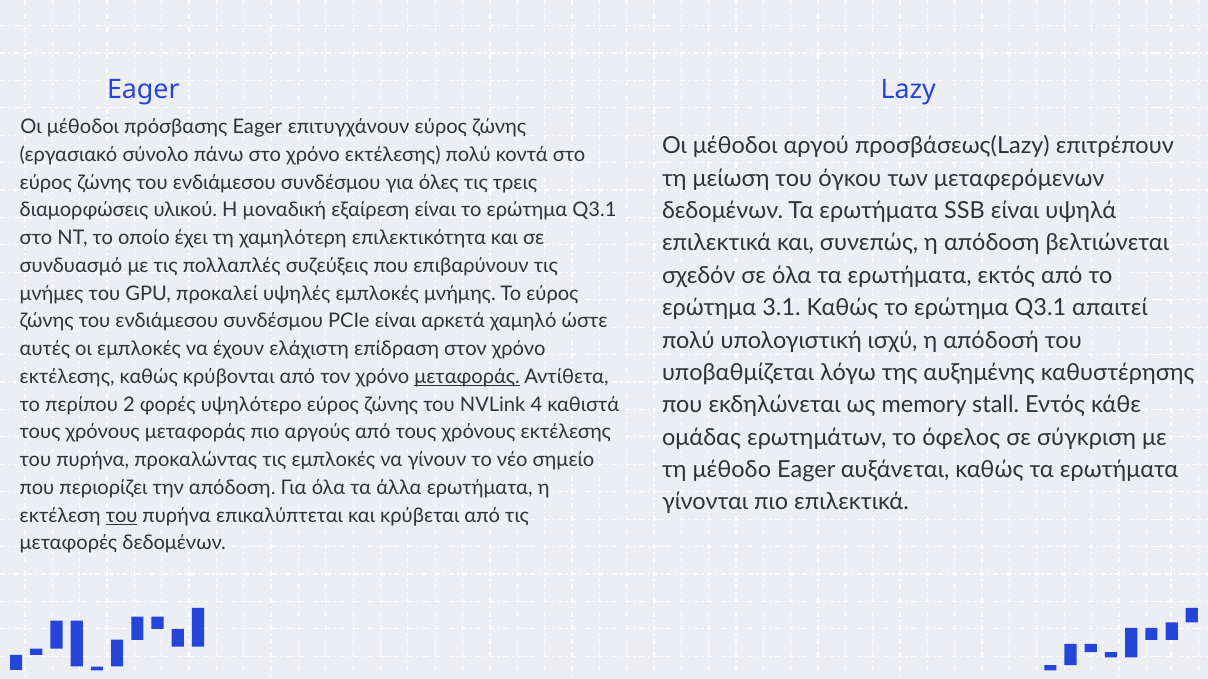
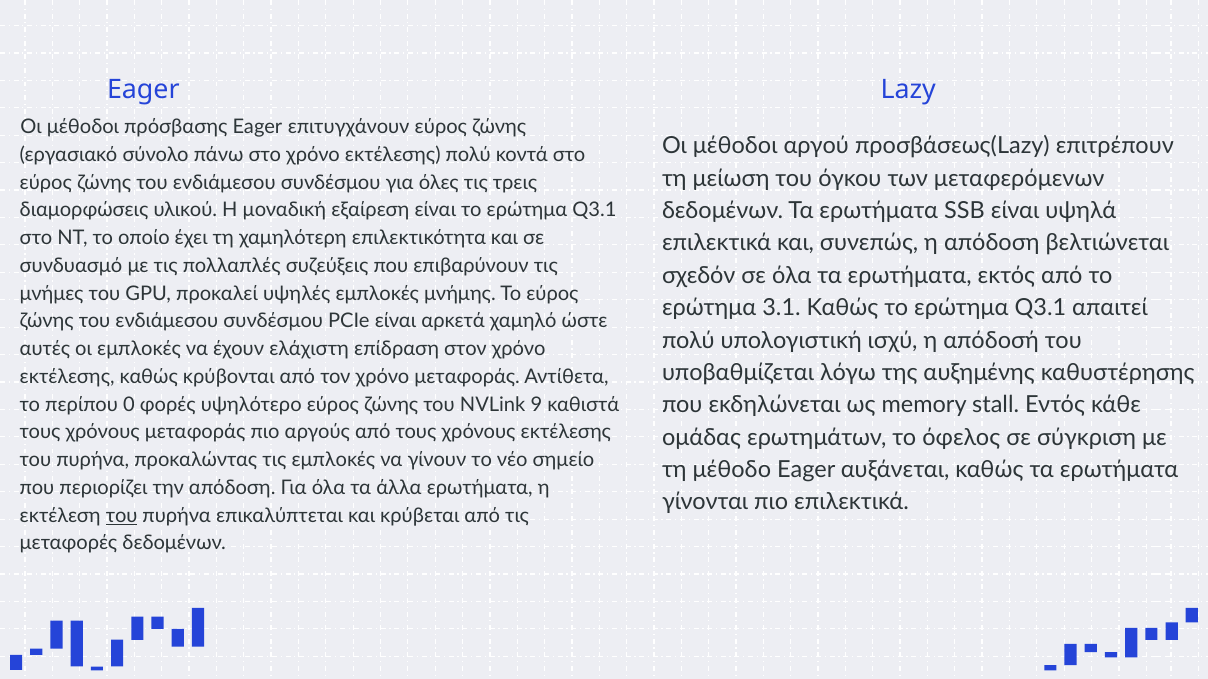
μεταφοράς at (467, 377) underline: present -> none
2: 2 -> 0
4: 4 -> 9
